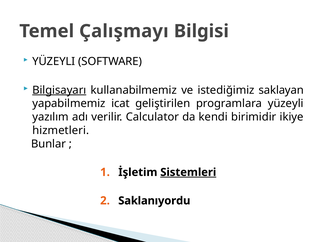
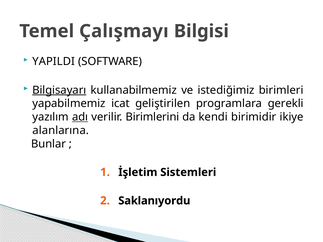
YÜZEYLI at (54, 61): YÜZEYLI -> YAPILDI
saklayan: saklayan -> birimleri
programlara yüzeyli: yüzeyli -> gerekli
adı underline: none -> present
Calculator: Calculator -> Birimlerini
hizmetleri: hizmetleri -> alanlarına
Sistemleri underline: present -> none
